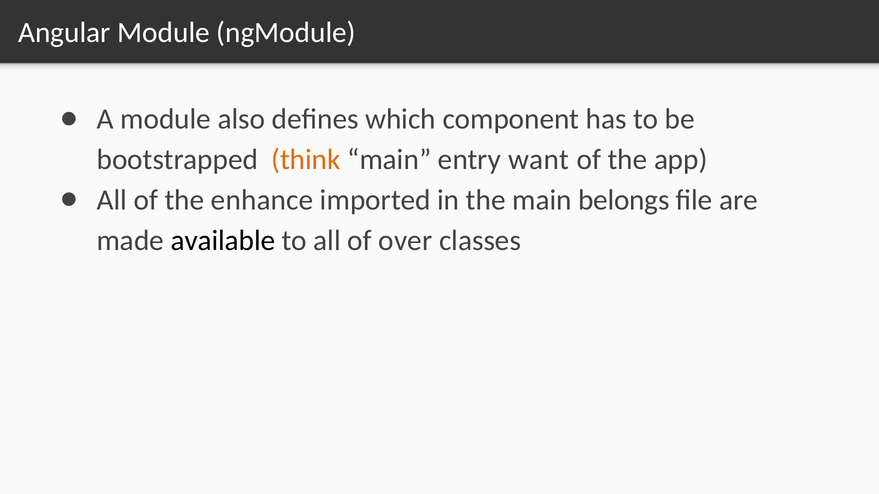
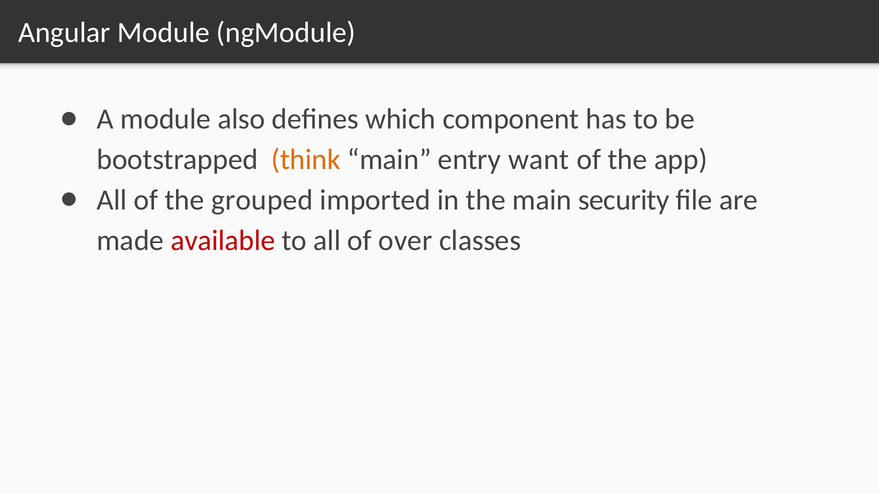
enhance: enhance -> grouped
belongs: belongs -> security
available colour: black -> red
